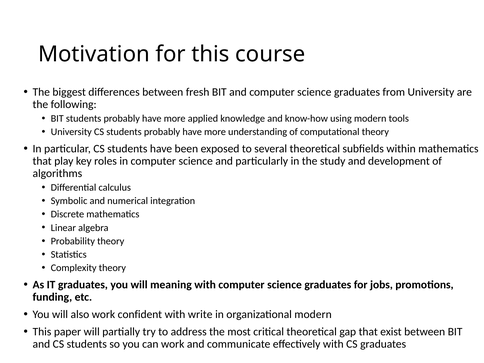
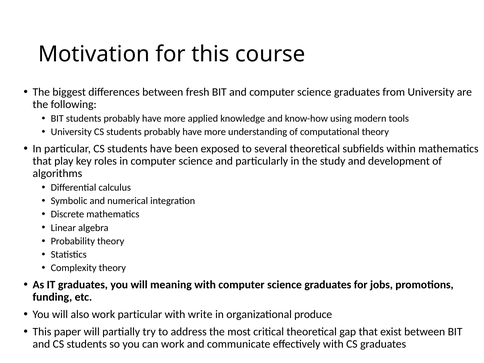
work confident: confident -> particular
organizational modern: modern -> produce
